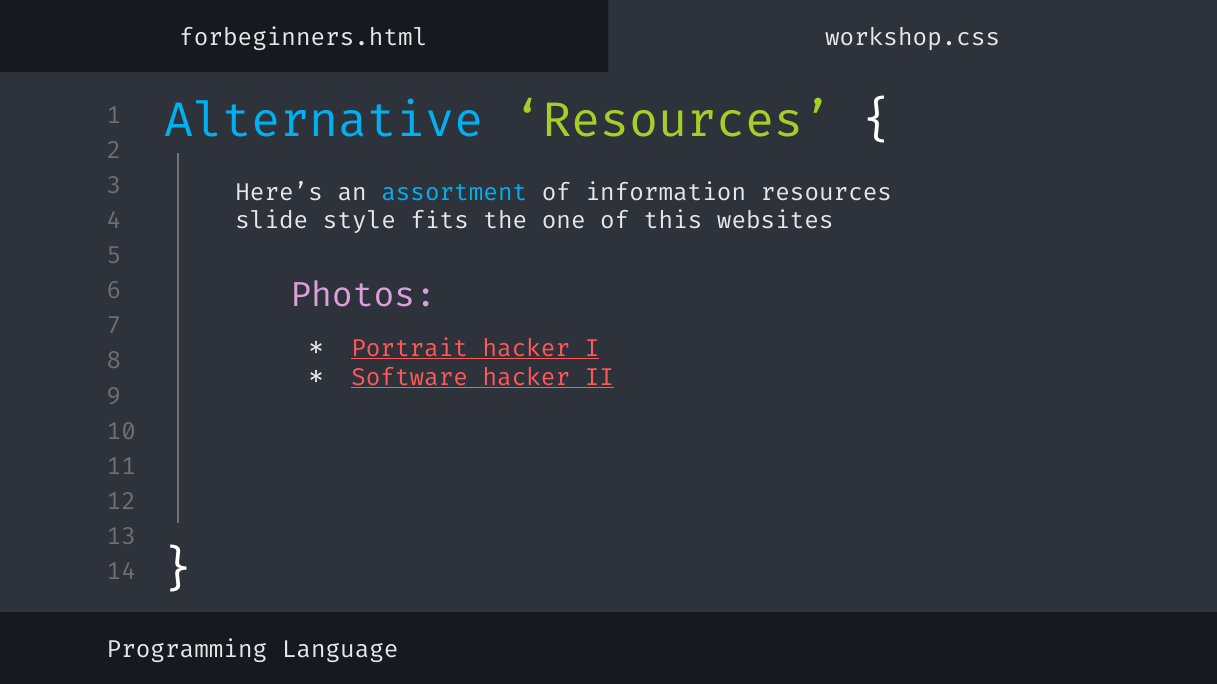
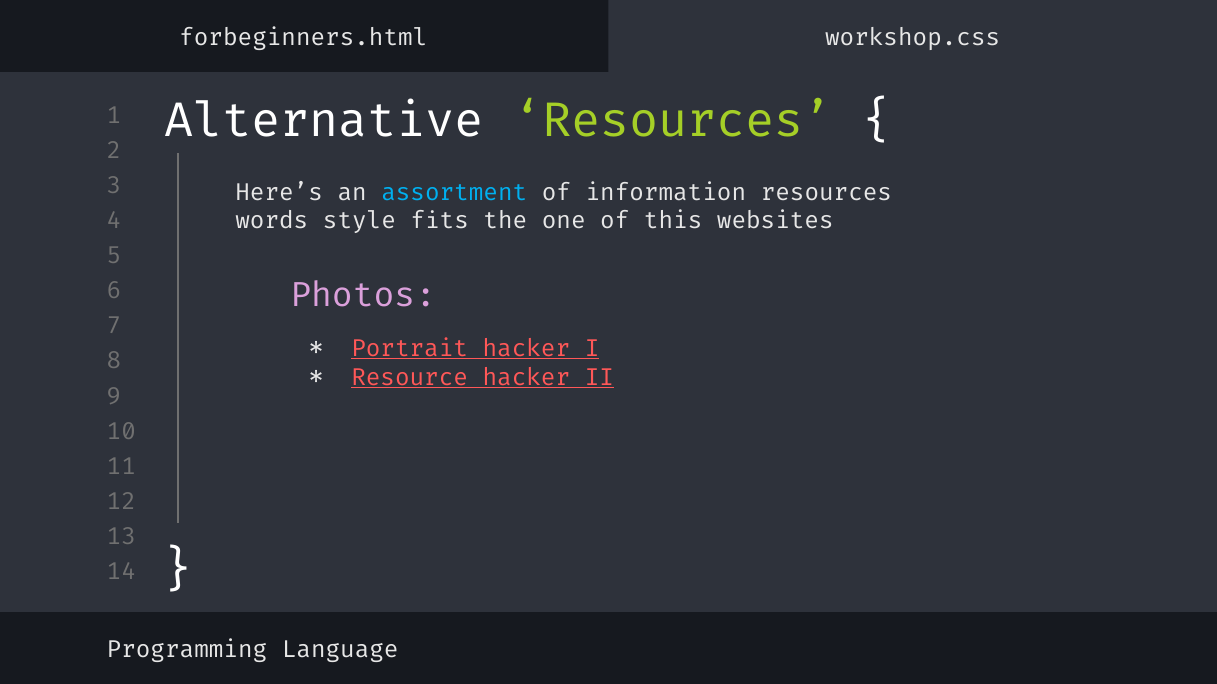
Alternative colour: light blue -> white
slide: slide -> words
Software: Software -> Resource
